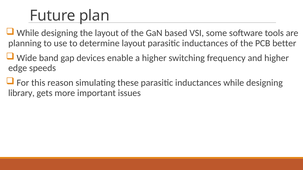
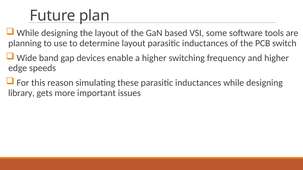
better: better -> switch
